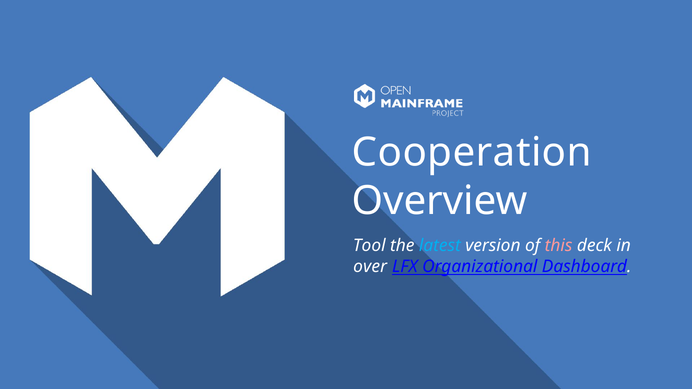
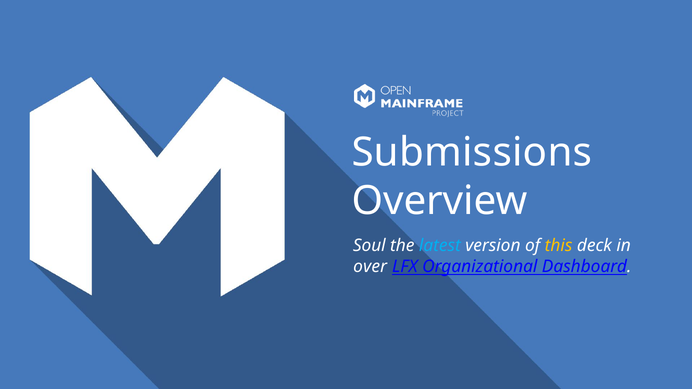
Cooperation: Cooperation -> Submissions
Tool: Tool -> Soul
this colour: pink -> yellow
